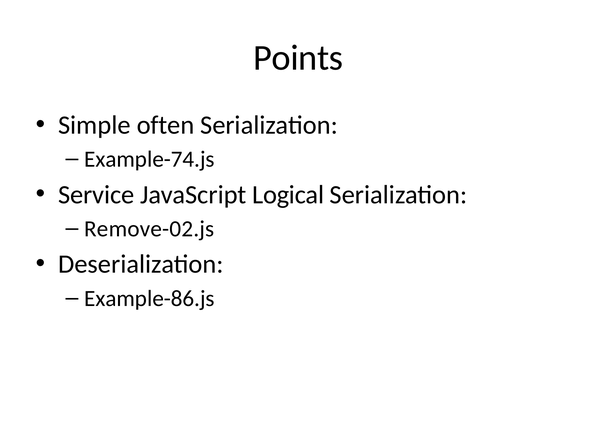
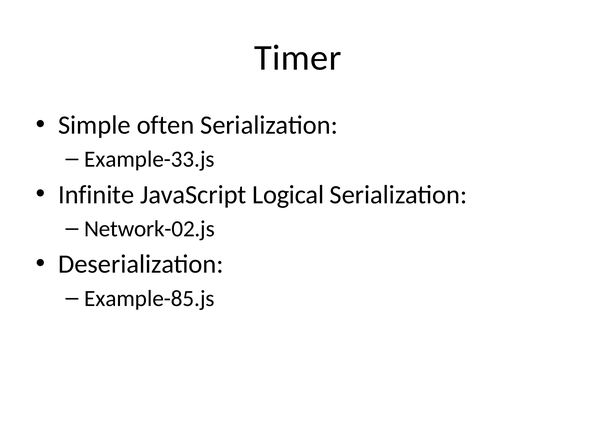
Points: Points -> Timer
Example-74.js: Example-74.js -> Example-33.js
Service: Service -> Infinite
Remove-02.js: Remove-02.js -> Network-02.js
Example-86.js: Example-86.js -> Example-85.js
